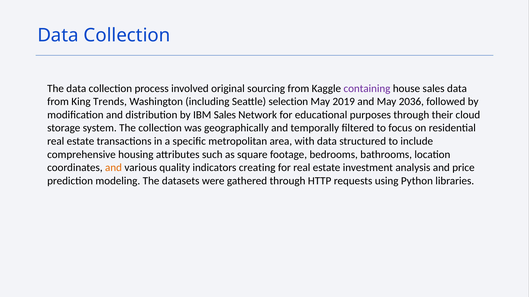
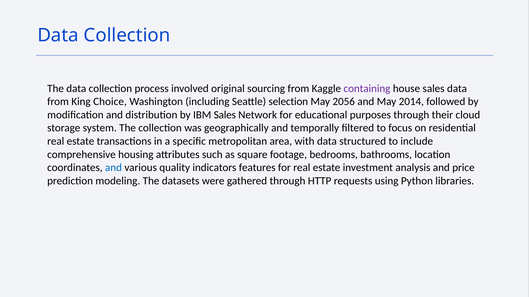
Trends: Trends -> Choice
2019: 2019 -> 2056
2036: 2036 -> 2014
and at (114, 168) colour: orange -> blue
creating: creating -> features
